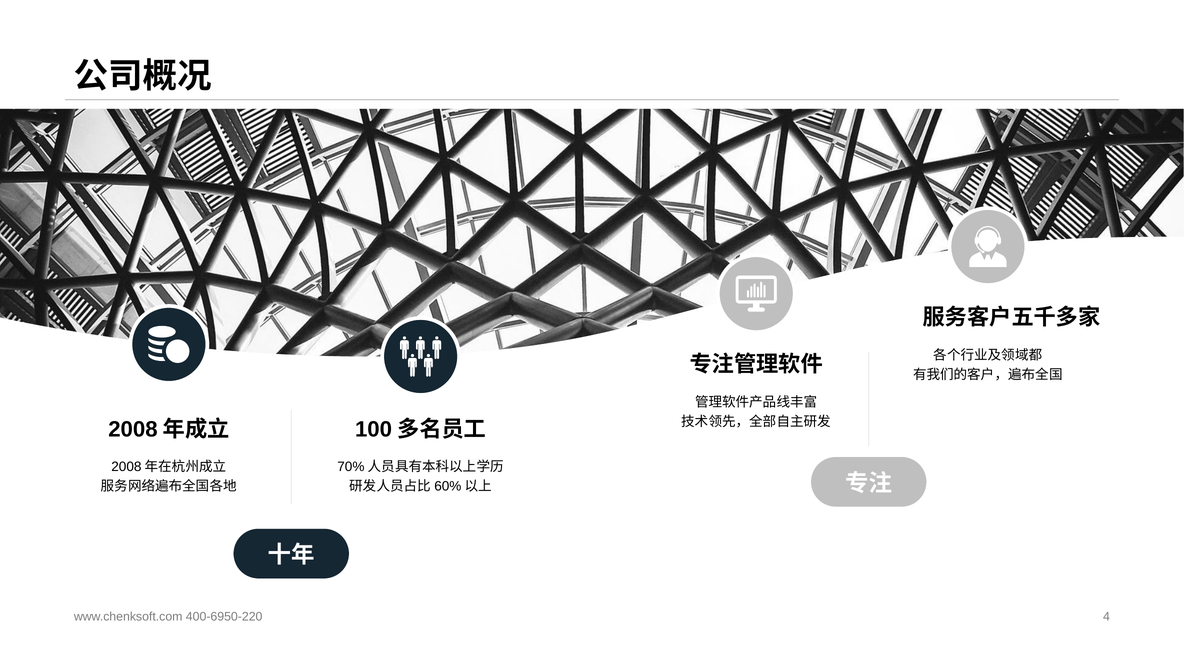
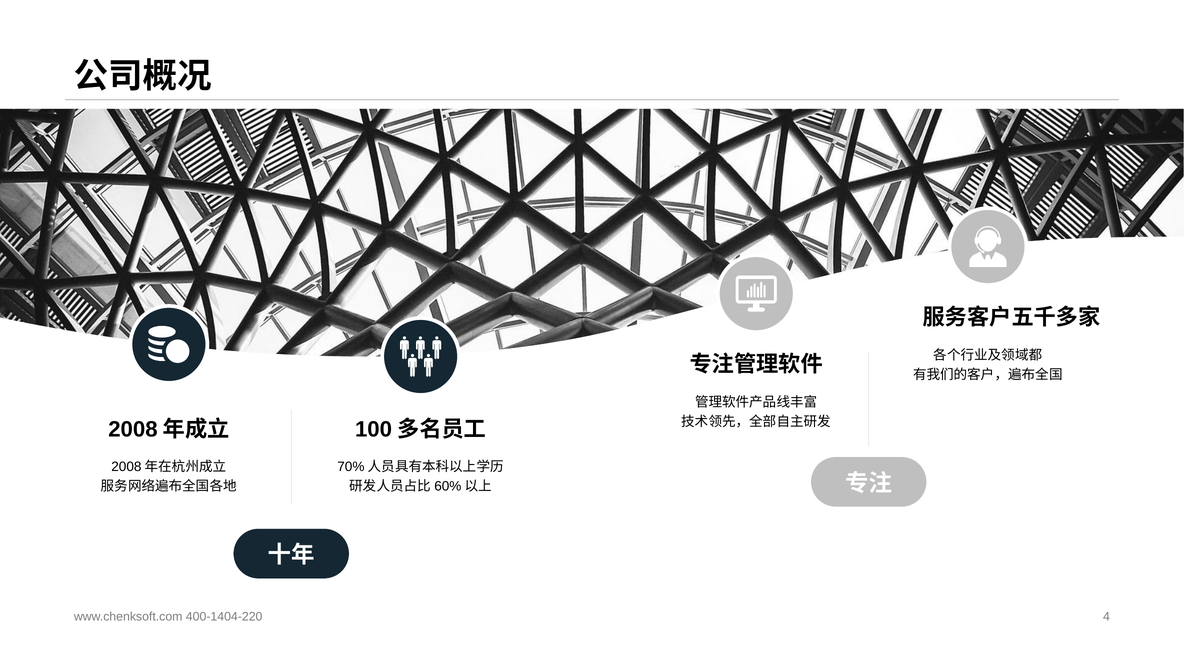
400-6950-220: 400-6950-220 -> 400-1404-220
